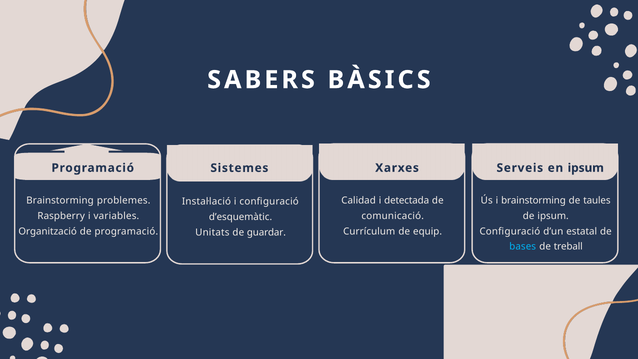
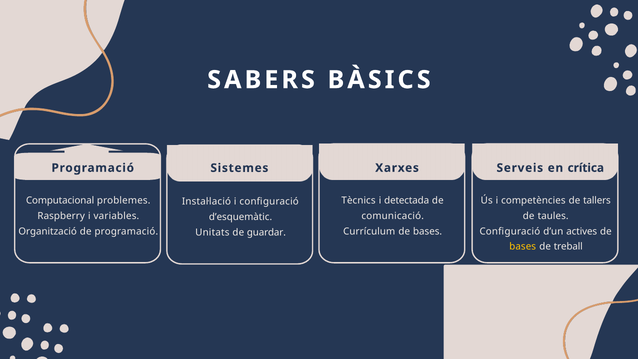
en ipsum: ipsum -> crítica
Brainstorming at (60, 200): Brainstorming -> Computacional
Calidad: Calidad -> Tècnics
i brainstorming: brainstorming -> competències
taules: taules -> tallers
de ipsum: ipsum -> taules
equip at (428, 231): equip -> bases
estatal: estatal -> actives
bases at (523, 247) colour: light blue -> yellow
